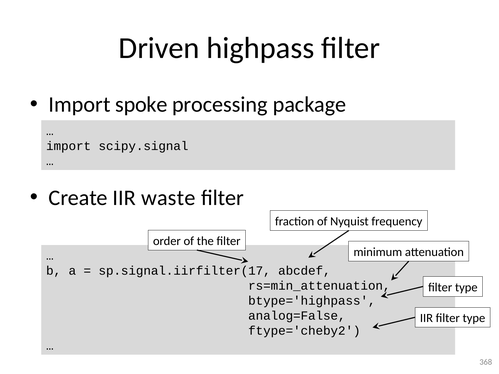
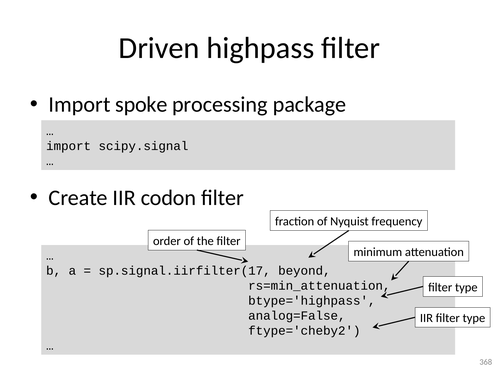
waste: waste -> codon
abcdef: abcdef -> beyond
